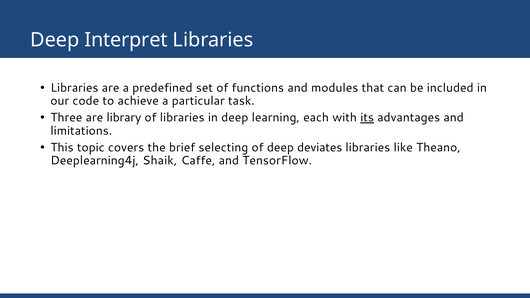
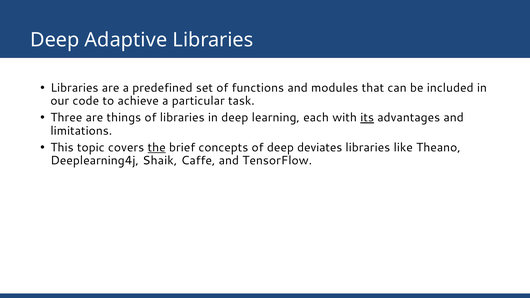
Interpret: Interpret -> Adaptive
library: library -> things
the underline: none -> present
selecting: selecting -> concepts
